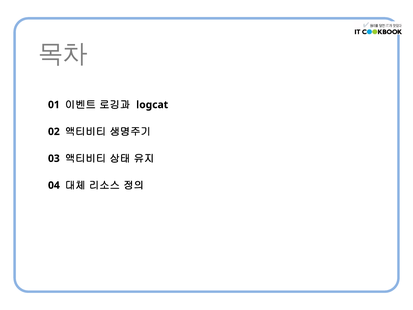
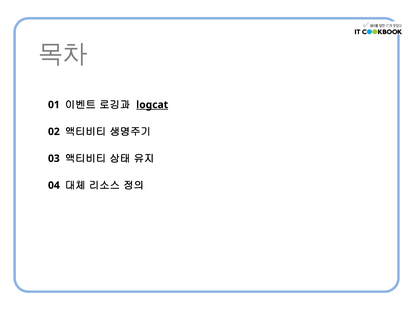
logcat underline: none -> present
